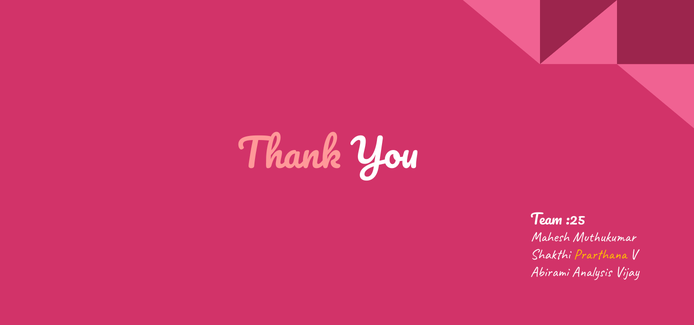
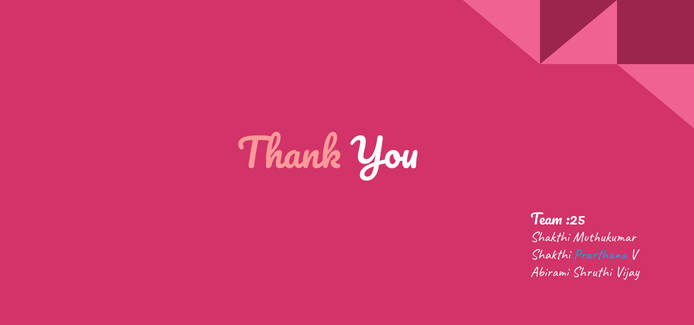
Mahesh at (550, 237): Mahesh -> Shakthi
Prarthana colour: yellow -> light blue
Analysis: Analysis -> Shruthi
